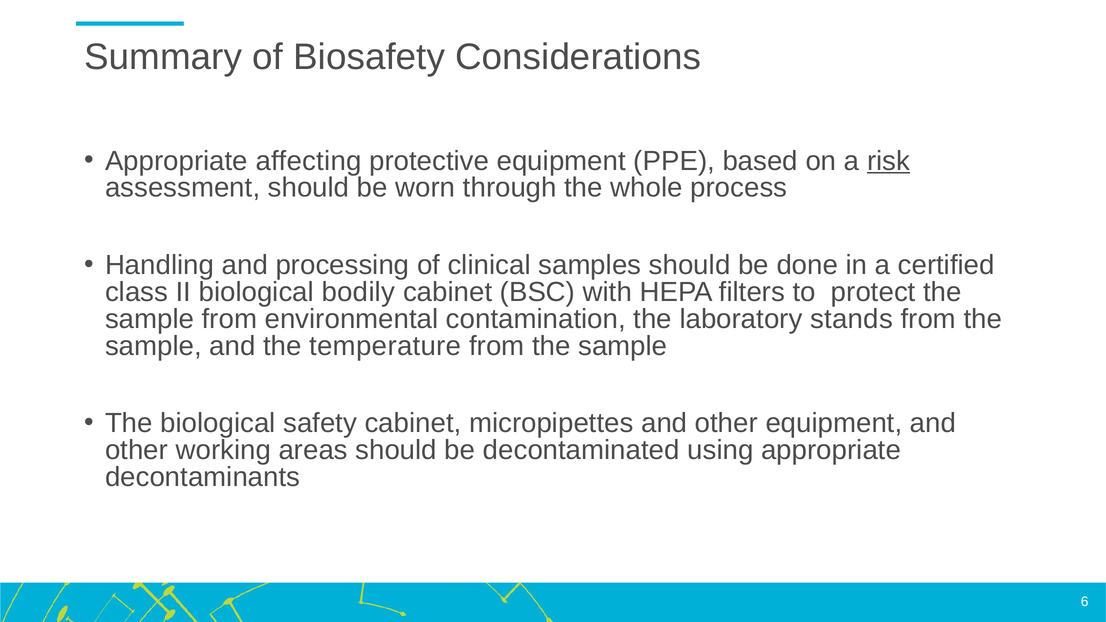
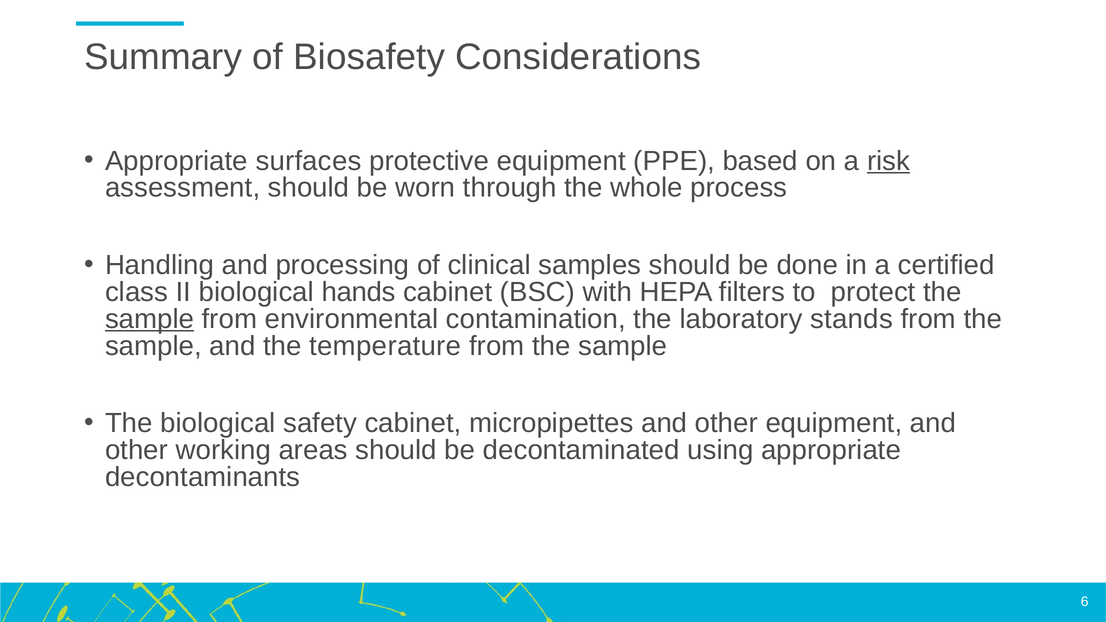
affecting: affecting -> surfaces
bodily: bodily -> hands
sample at (150, 319) underline: none -> present
